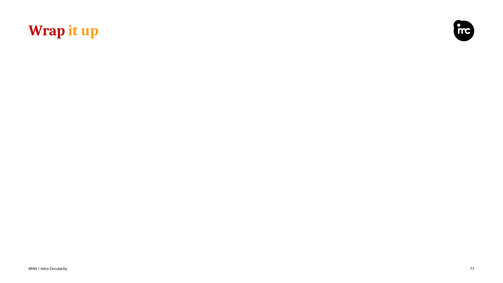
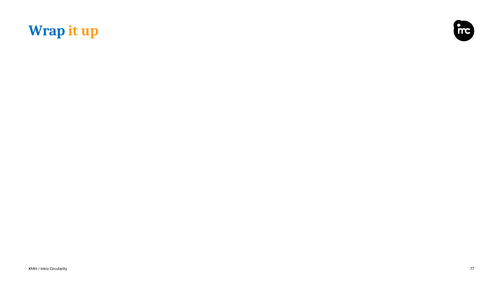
Wrap colour: red -> blue
